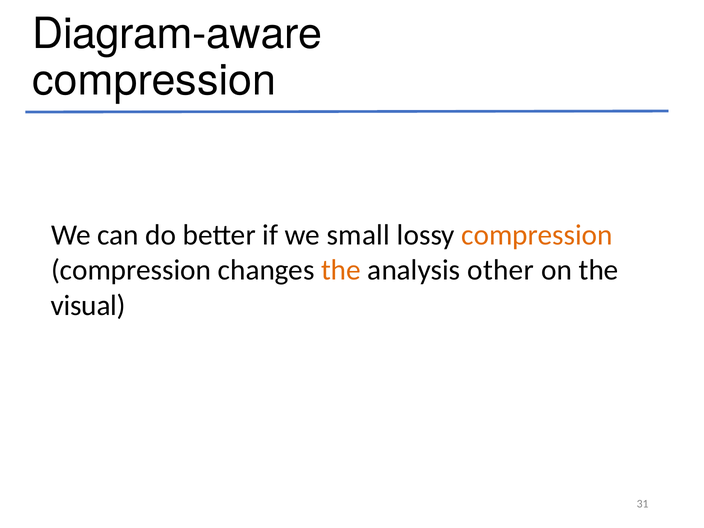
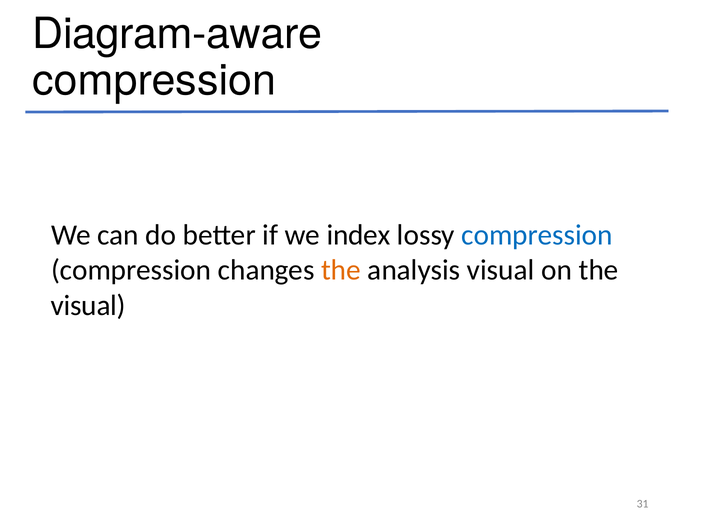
small: small -> index
compression at (537, 235) colour: orange -> blue
analysis other: other -> visual
